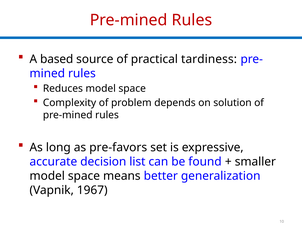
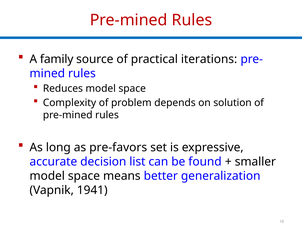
based: based -> family
tardiness: tardiness -> iterations
1967: 1967 -> 1941
